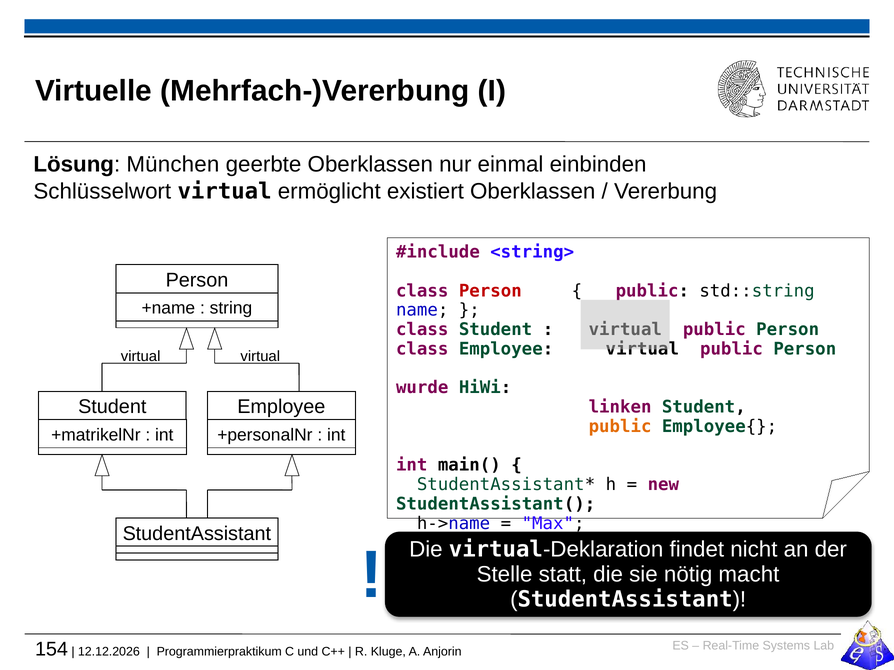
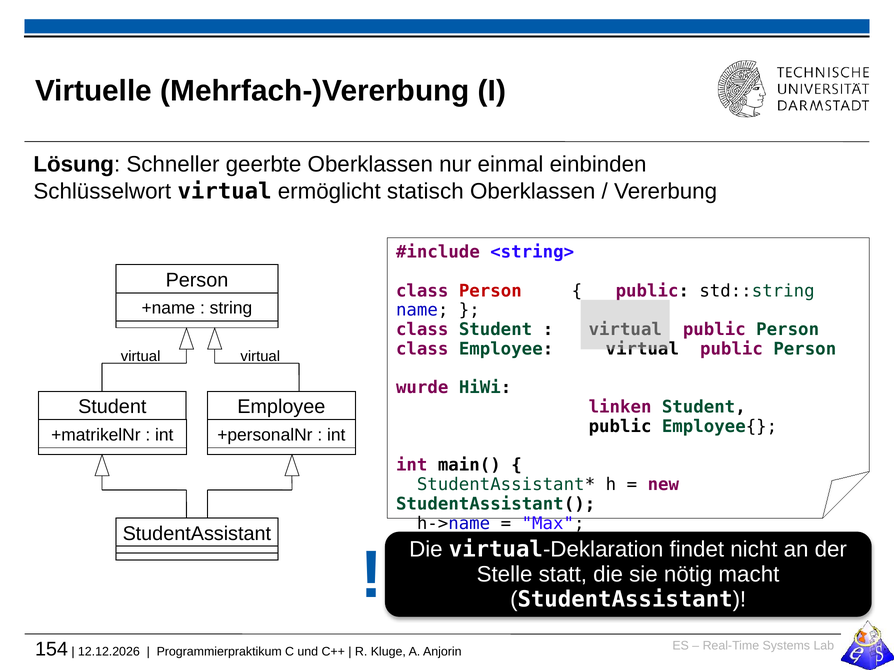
München: München -> Schneller
existiert: existiert -> statisch
public at (620, 427) colour: orange -> black
